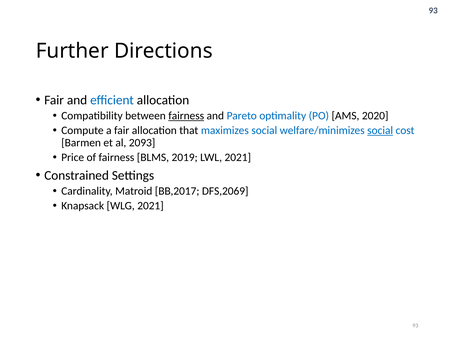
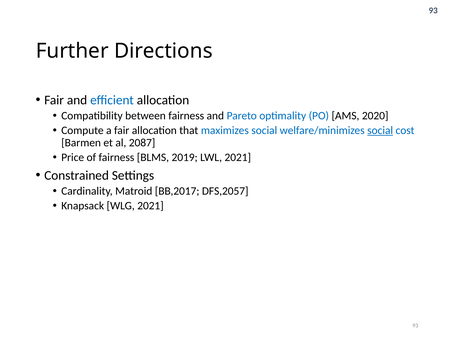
fairness at (186, 116) underline: present -> none
2093: 2093 -> 2087
DFS,2069: DFS,2069 -> DFS,2057
